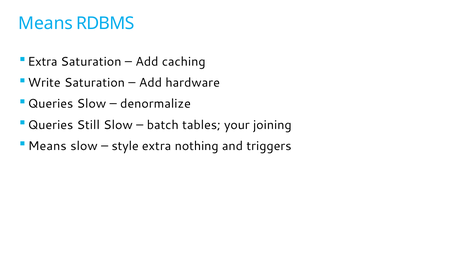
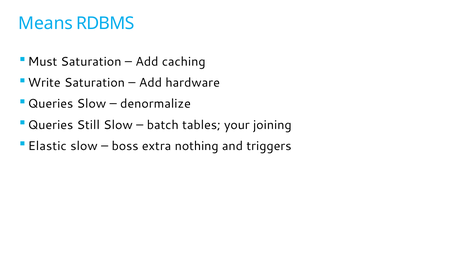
Extra at (43, 62): Extra -> Must
Means at (47, 146): Means -> Elastic
style: style -> boss
